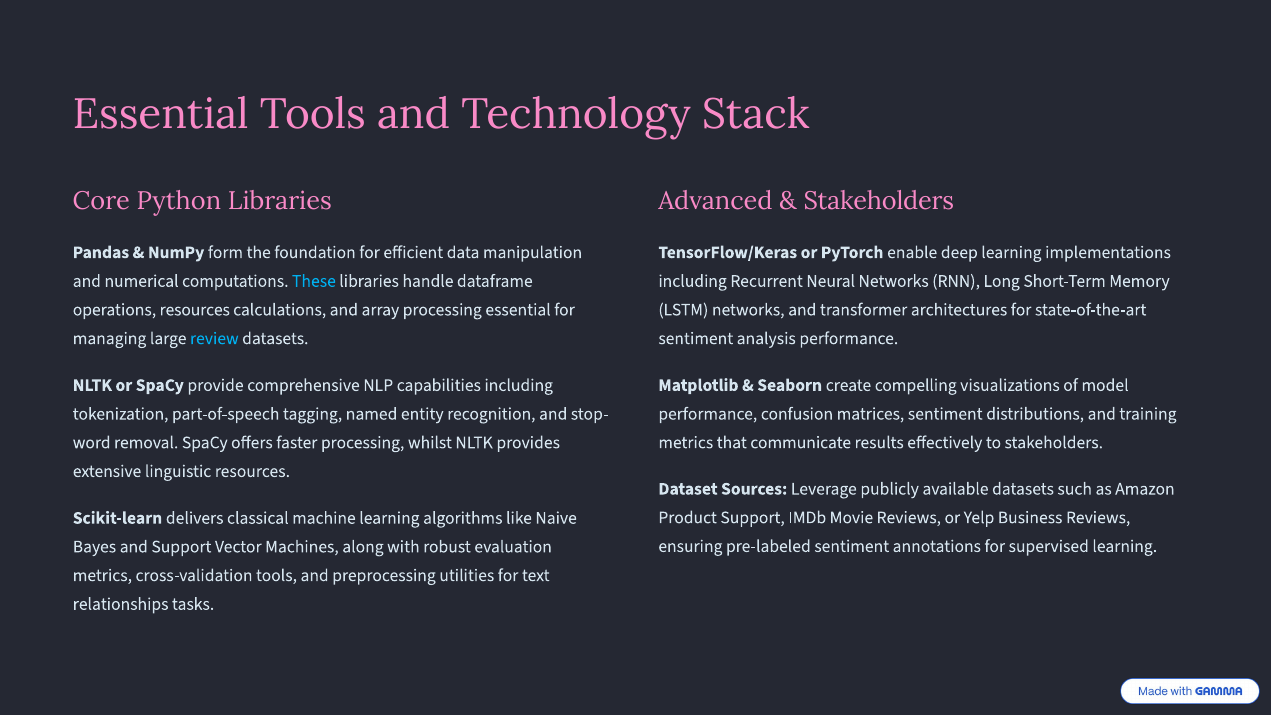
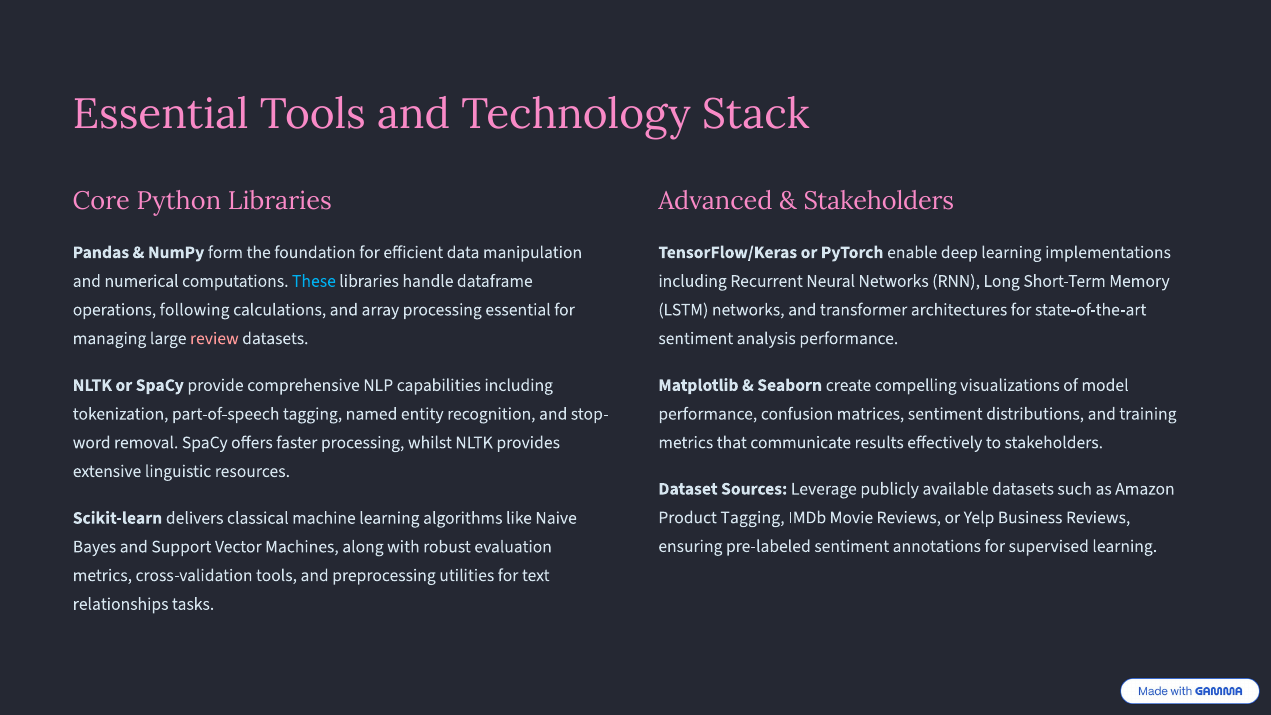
operations resources: resources -> following
review colour: light blue -> pink
Product Support: Support -> Tagging
